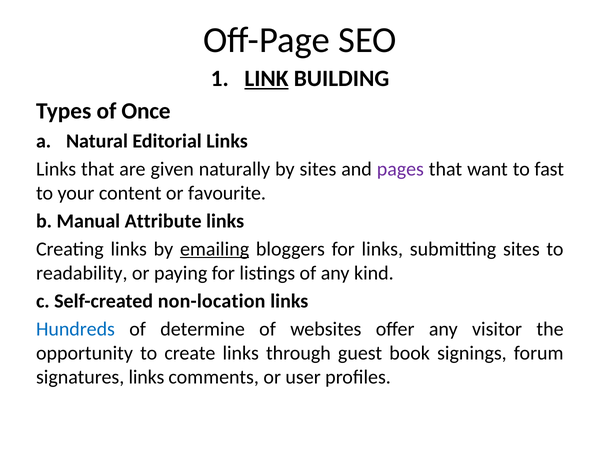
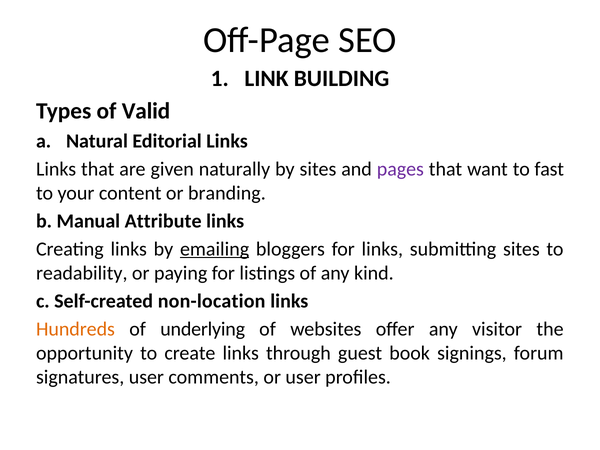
LINK underline: present -> none
Once: Once -> Valid
favourite: favourite -> branding
Hundreds colour: blue -> orange
determine: determine -> underlying
signatures links: links -> user
